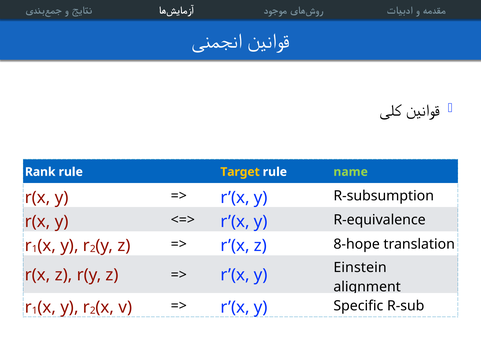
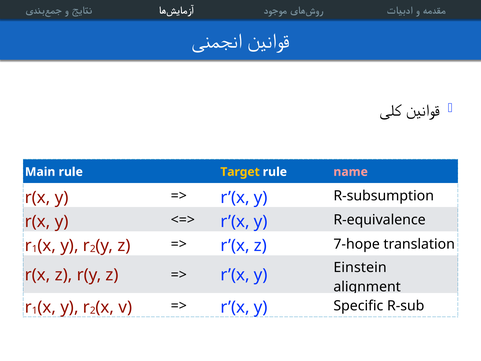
Rank: Rank -> Main
name colour: light green -> pink
8-hope: 8-hope -> 7-hope
